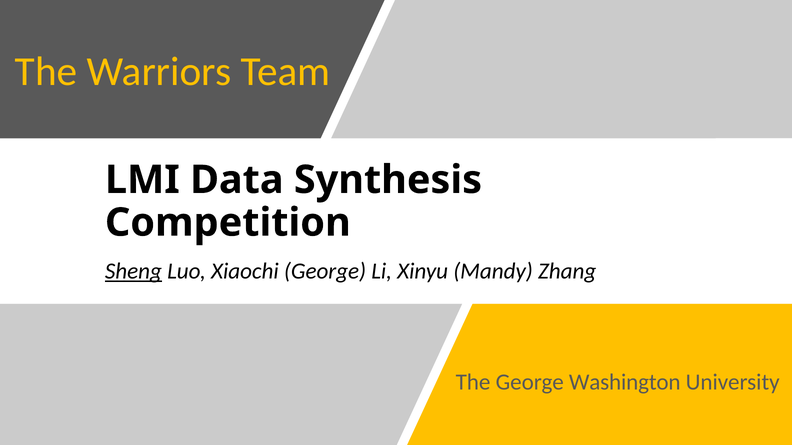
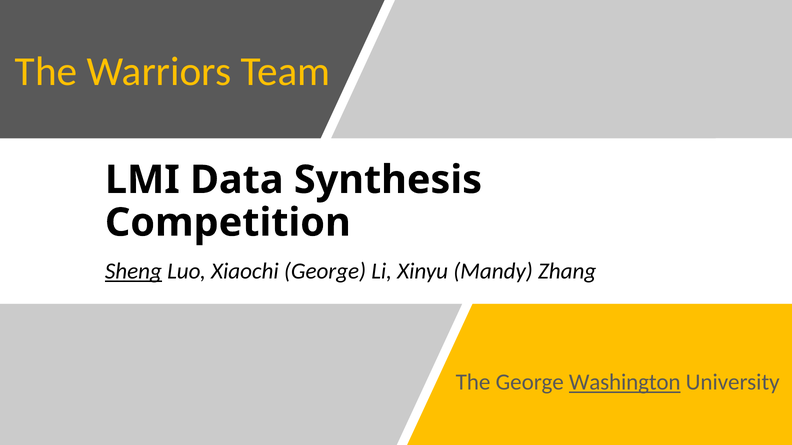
Washington underline: none -> present
